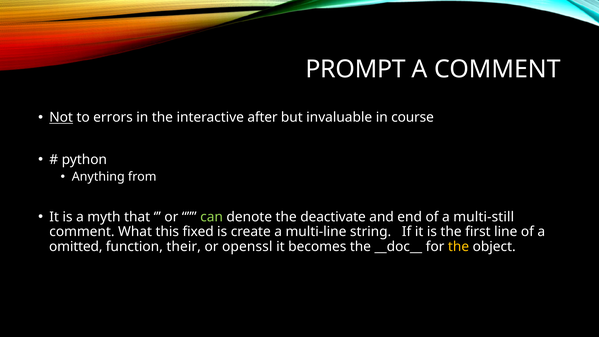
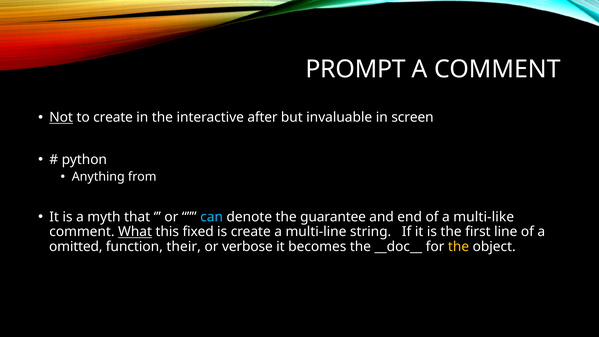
to errors: errors -> create
course: course -> screen
can colour: light green -> light blue
deactivate: deactivate -> guarantee
multi-still: multi-still -> multi-like
What underline: none -> present
openssl: openssl -> verbose
